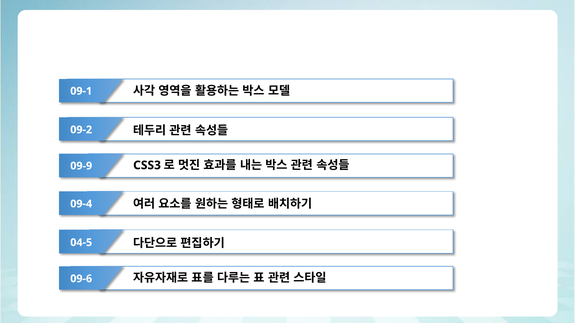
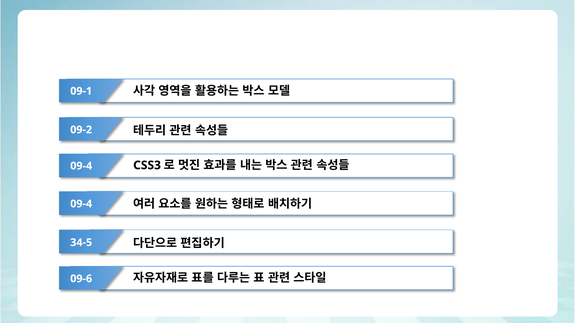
09-9 at (81, 166): 09-9 -> 09-4
04-5: 04-5 -> 34-5
